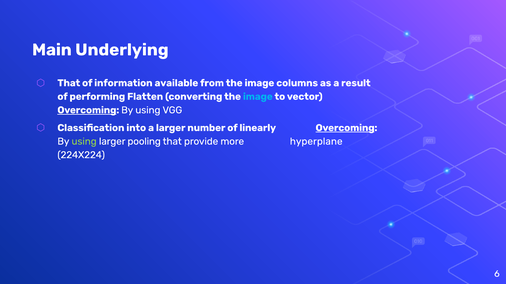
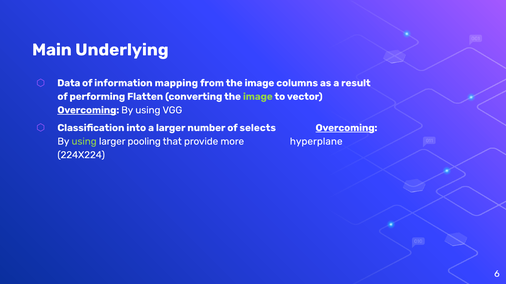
That at (69, 83): That -> Data
available: available -> mapping
image at (258, 97) colour: light blue -> light green
linearly: linearly -> selects
